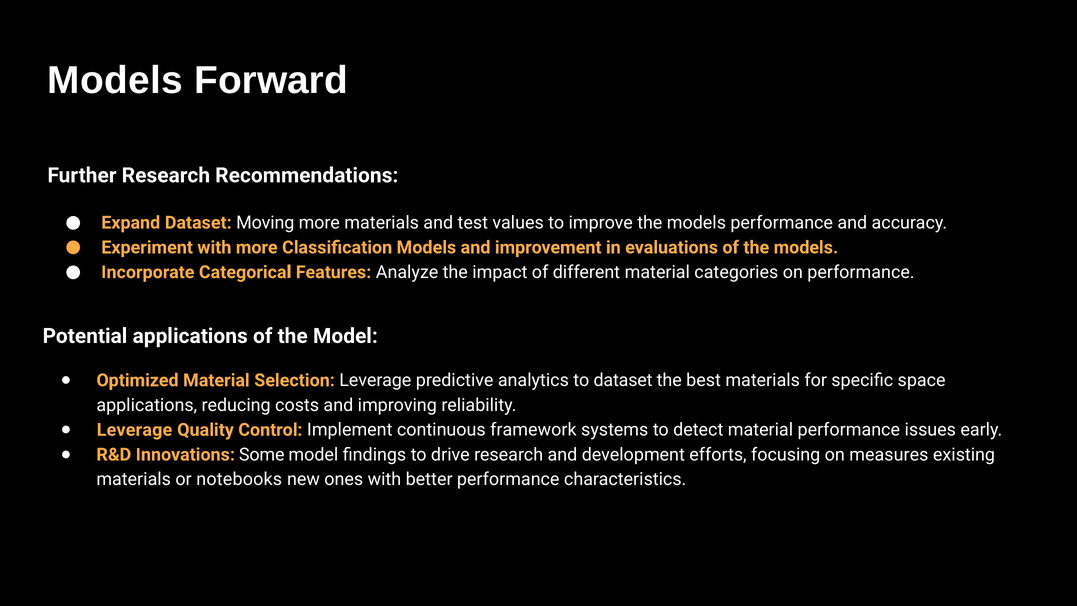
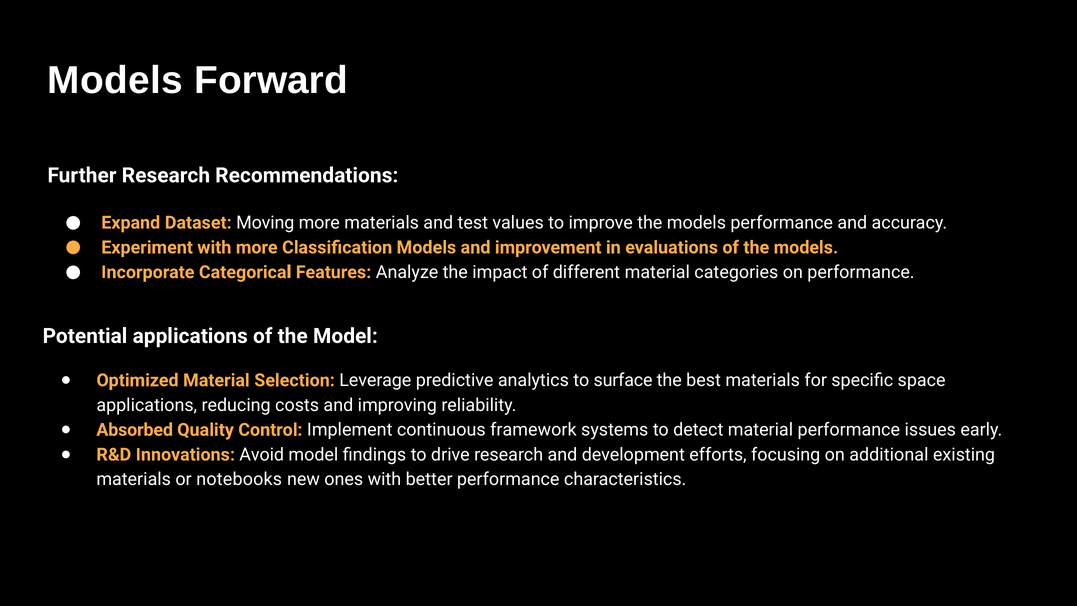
to dataset: dataset -> surface
Leverage at (134, 430): Leverage -> Absorbed
Some: Some -> Avoid
measures: measures -> additional
